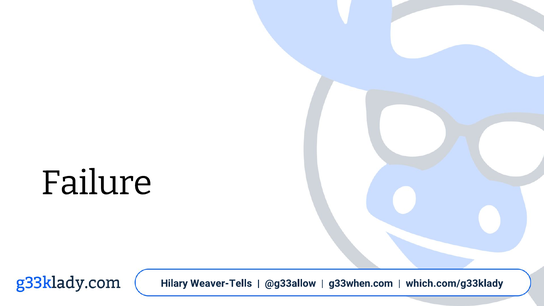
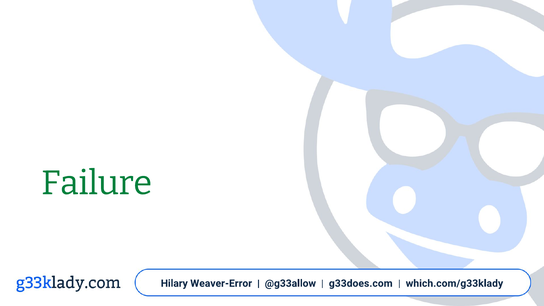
Failure colour: black -> green
Weaver-Tells: Weaver-Tells -> Weaver-Error
g33when.com: g33when.com -> g33does.com
